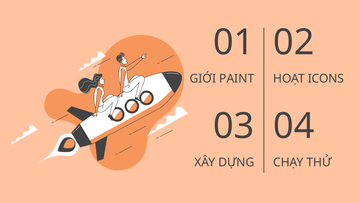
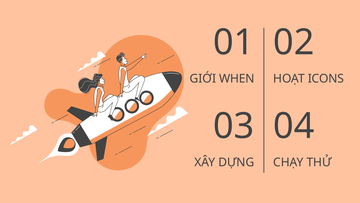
PAINT: PAINT -> WHEN
